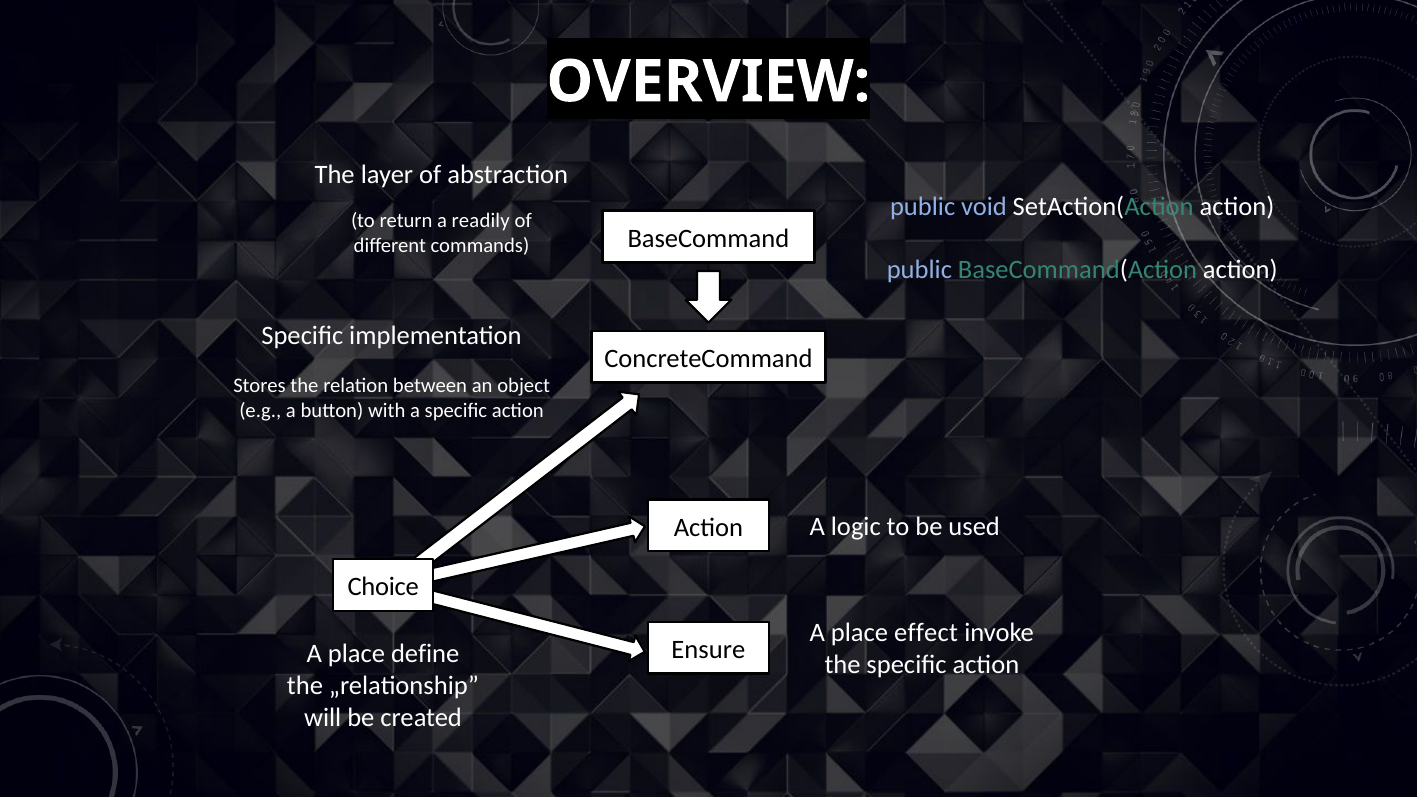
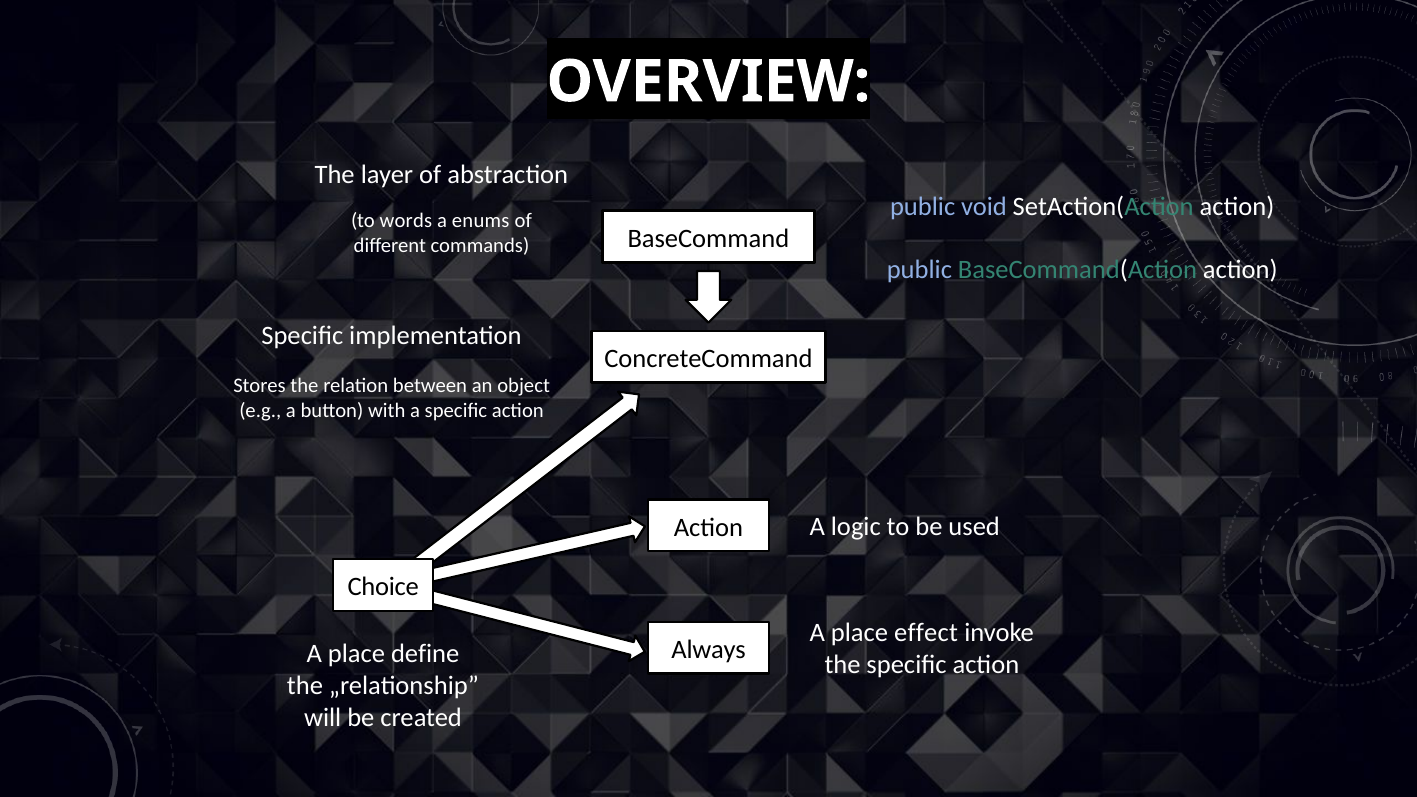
return: return -> words
readily: readily -> enums
Ensure: Ensure -> Always
